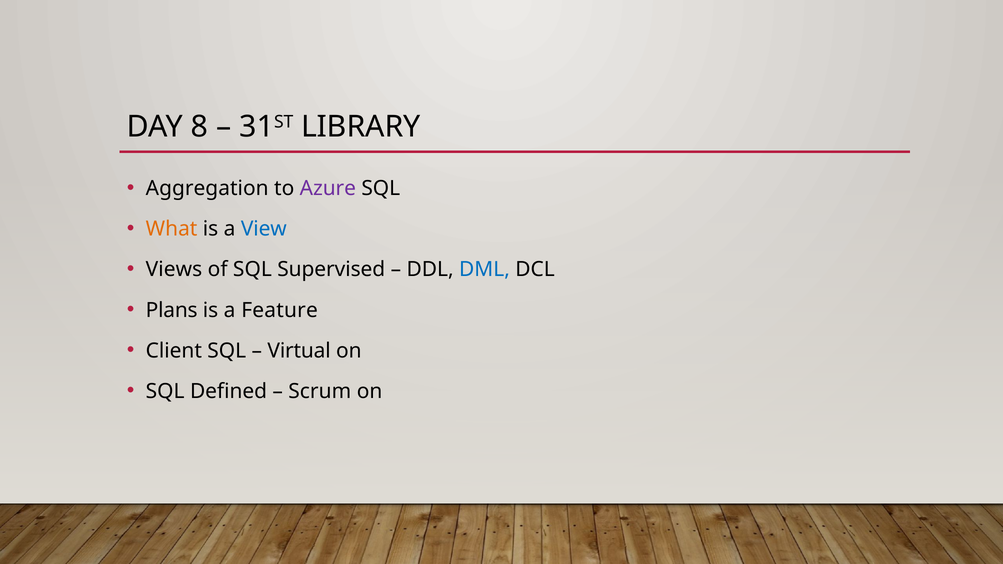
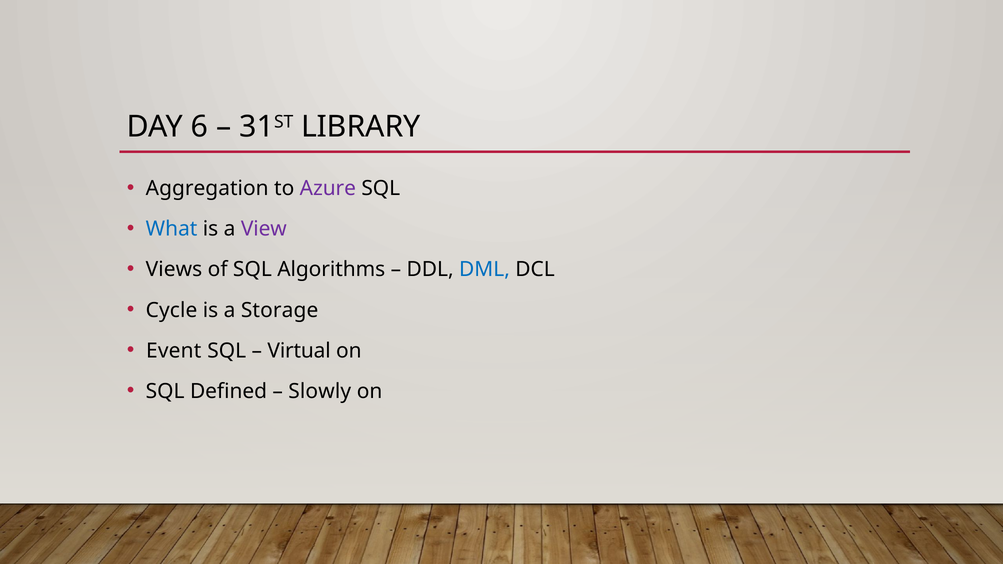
8: 8 -> 6
What colour: orange -> blue
View colour: blue -> purple
Supervised: Supervised -> Algorithms
Plans: Plans -> Cycle
Feature: Feature -> Storage
Client: Client -> Event
Scrum: Scrum -> Slowly
